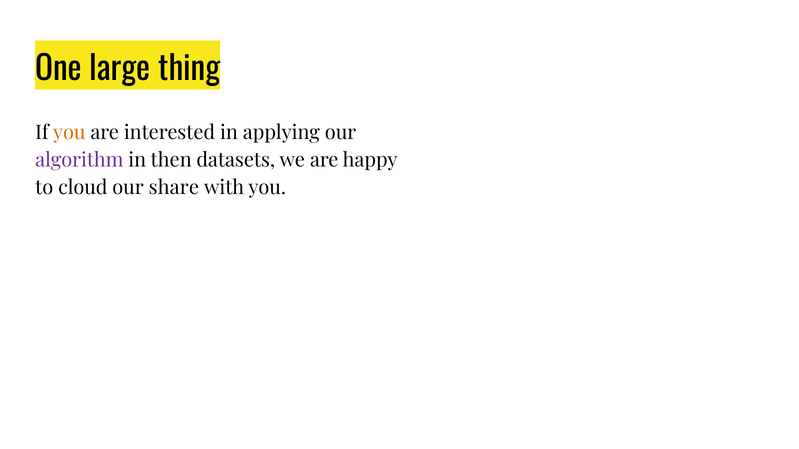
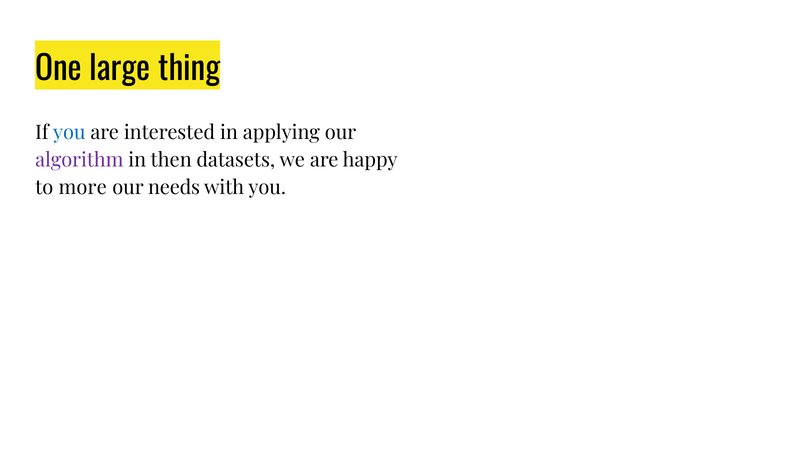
you at (69, 133) colour: orange -> blue
cloud: cloud -> more
share: share -> needs
